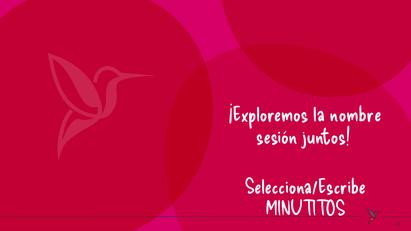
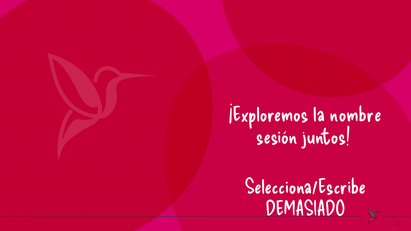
MINUTITOS: MINUTITOS -> DEMASIADO
